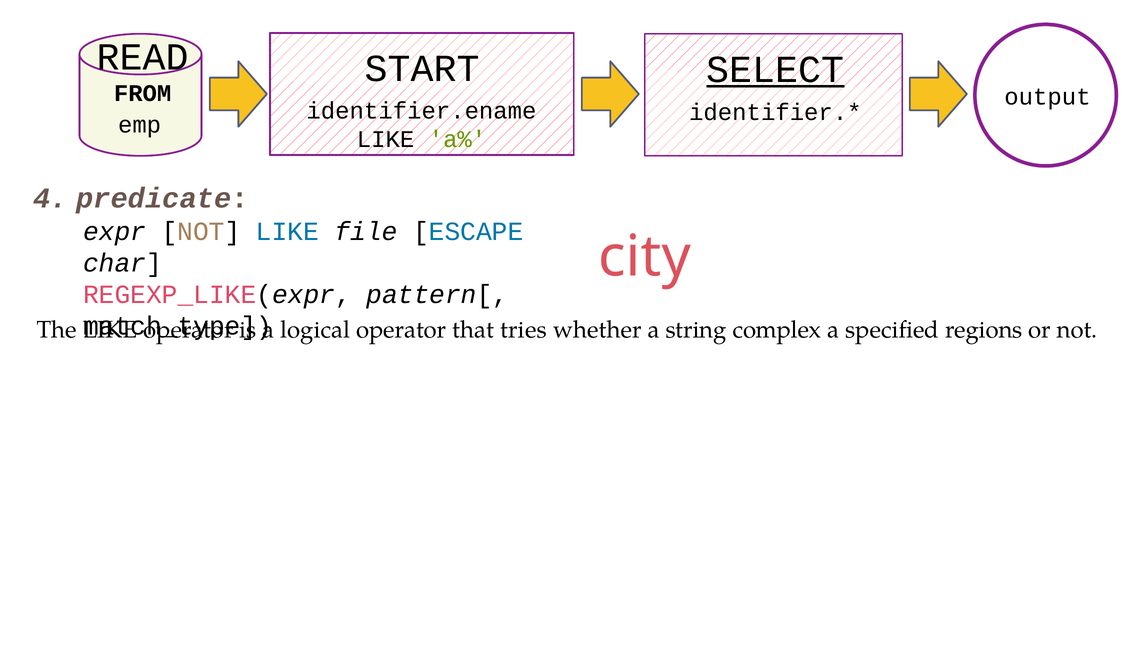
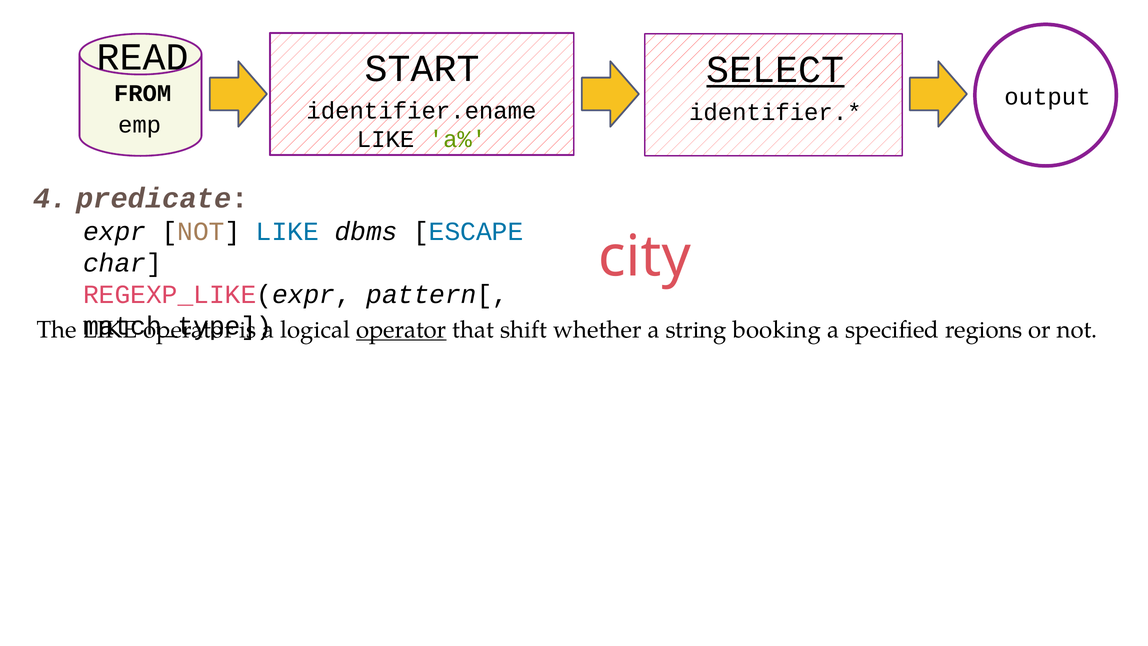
file: file -> dbms
operator at (401, 330) underline: none -> present
tries: tries -> shift
complex: complex -> booking
